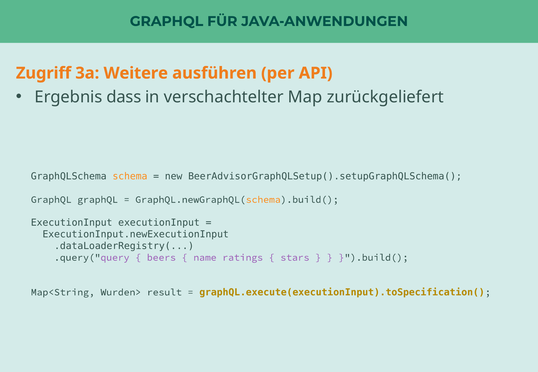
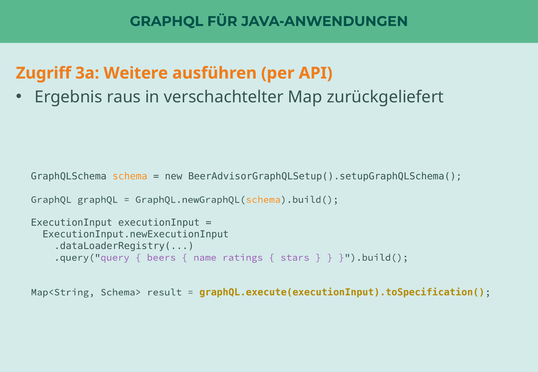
dass: dass -> raus
Wurden>: Wurden> -> Schema>
